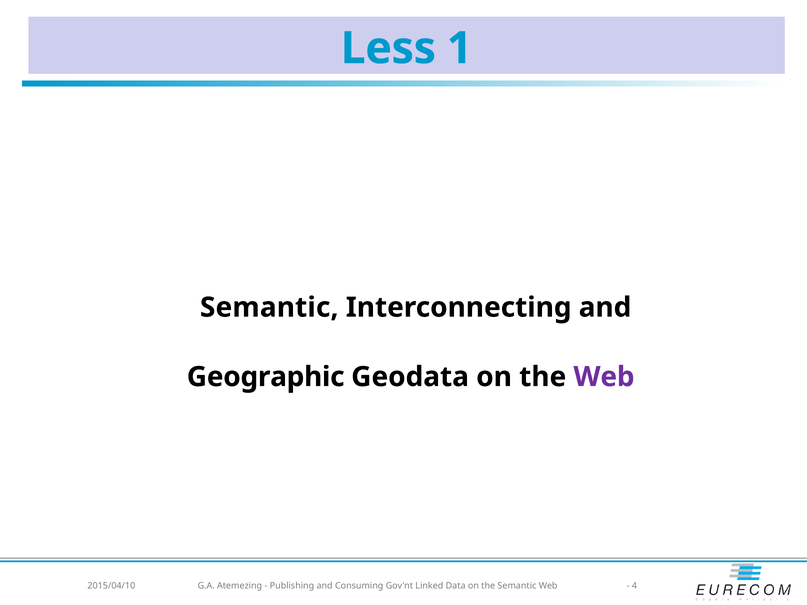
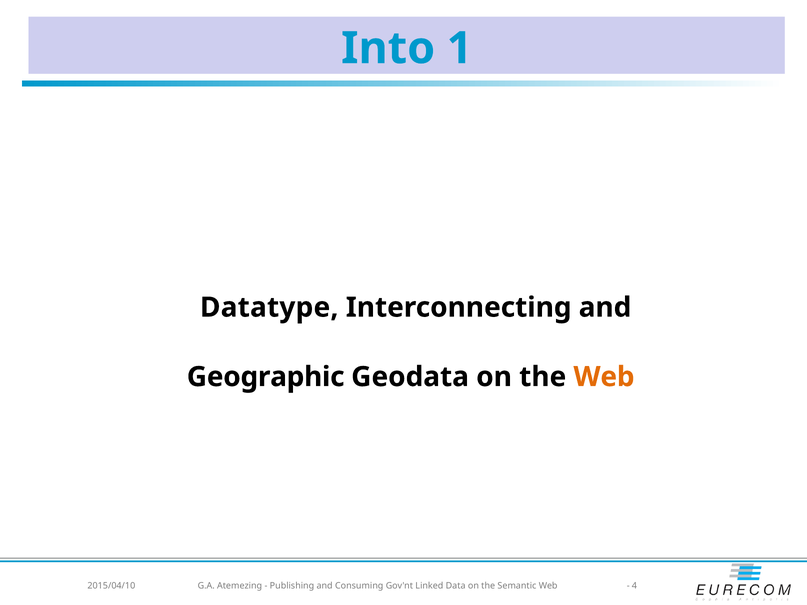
Less: Less -> Into
Semantic at (269, 308): Semantic -> Datatype
Web at (604, 377) colour: purple -> orange
